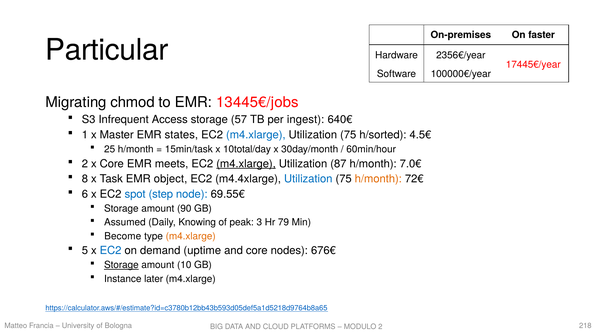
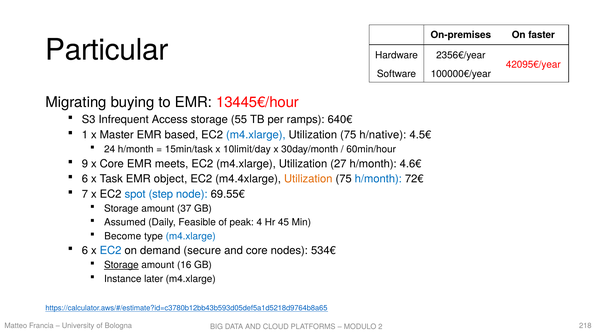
17445€/year: 17445€/year -> 42095€/year
chmod: chmod -> buying
13445€/jobs: 13445€/jobs -> 13445€/hour
57: 57 -> 55
ingest: ingest -> ramps
states: states -> based
h/sorted: h/sorted -> h/native
25: 25 -> 24
10total/day: 10total/day -> 10limit/day
2 at (85, 164): 2 -> 9
m4.xlarge at (246, 164) underline: present -> none
87: 87 -> 27
7.0€: 7.0€ -> 4.6€
8 at (85, 179): 8 -> 6
Utilization at (308, 179) colour: blue -> orange
h/month at (378, 179) colour: orange -> blue
6: 6 -> 7
90: 90 -> 37
Knowing: Knowing -> Feasible
3: 3 -> 4
79: 79 -> 45
m4.xlarge at (191, 236) colour: orange -> blue
5 at (85, 251): 5 -> 6
uptime: uptime -> secure
676€: 676€ -> 534€
10: 10 -> 16
